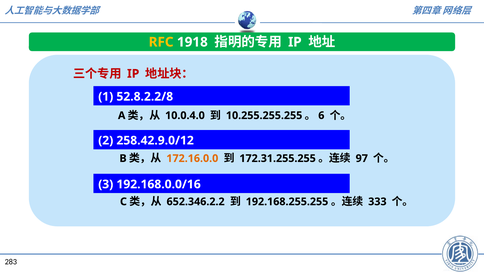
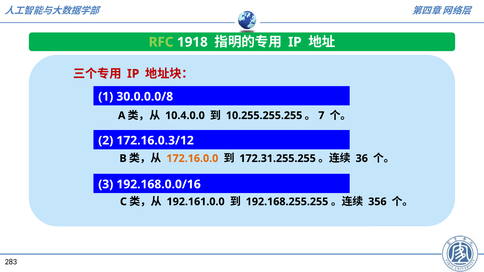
RFC colour: yellow -> light green
52.8.2.2/8: 52.8.2.2/8 -> 30.0.0.0/8
10.0.4.0: 10.0.4.0 -> 10.4.0.0
6: 6 -> 7
258.42.9.0/12: 258.42.9.0/12 -> 172.16.0.3/12
97: 97 -> 36
652.346.2.2: 652.346.2.2 -> 192.161.0.0
333: 333 -> 356
